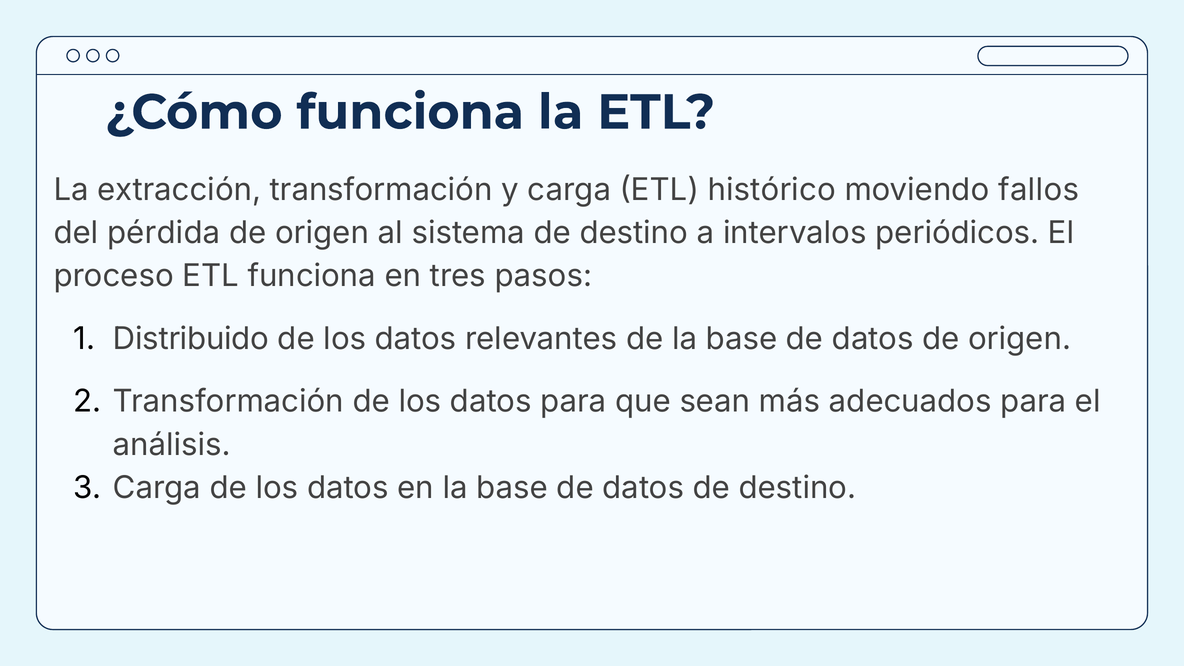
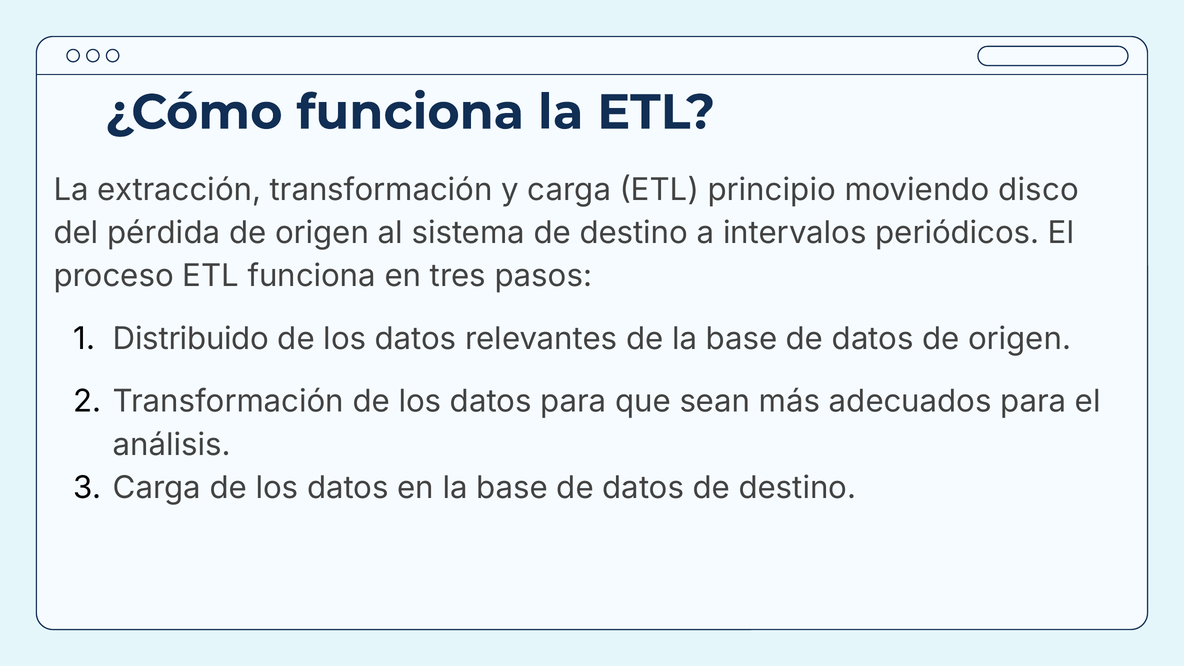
histórico: histórico -> principio
fallos: fallos -> disco
